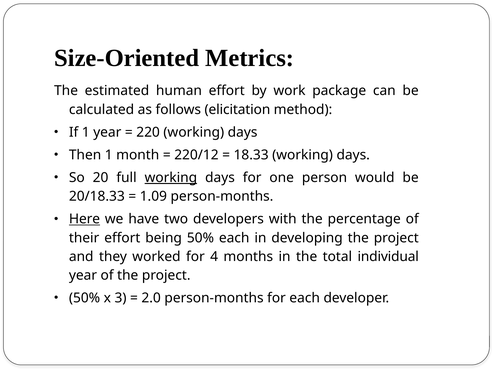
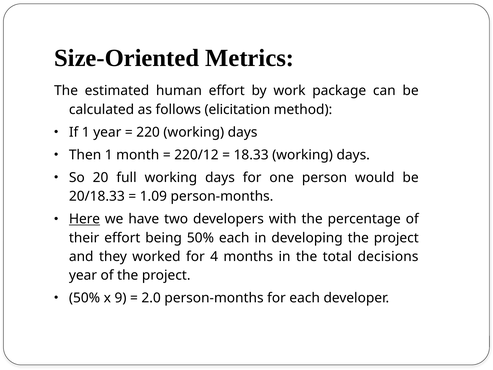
working at (171, 178) underline: present -> none
individual: individual -> decisions
3: 3 -> 9
